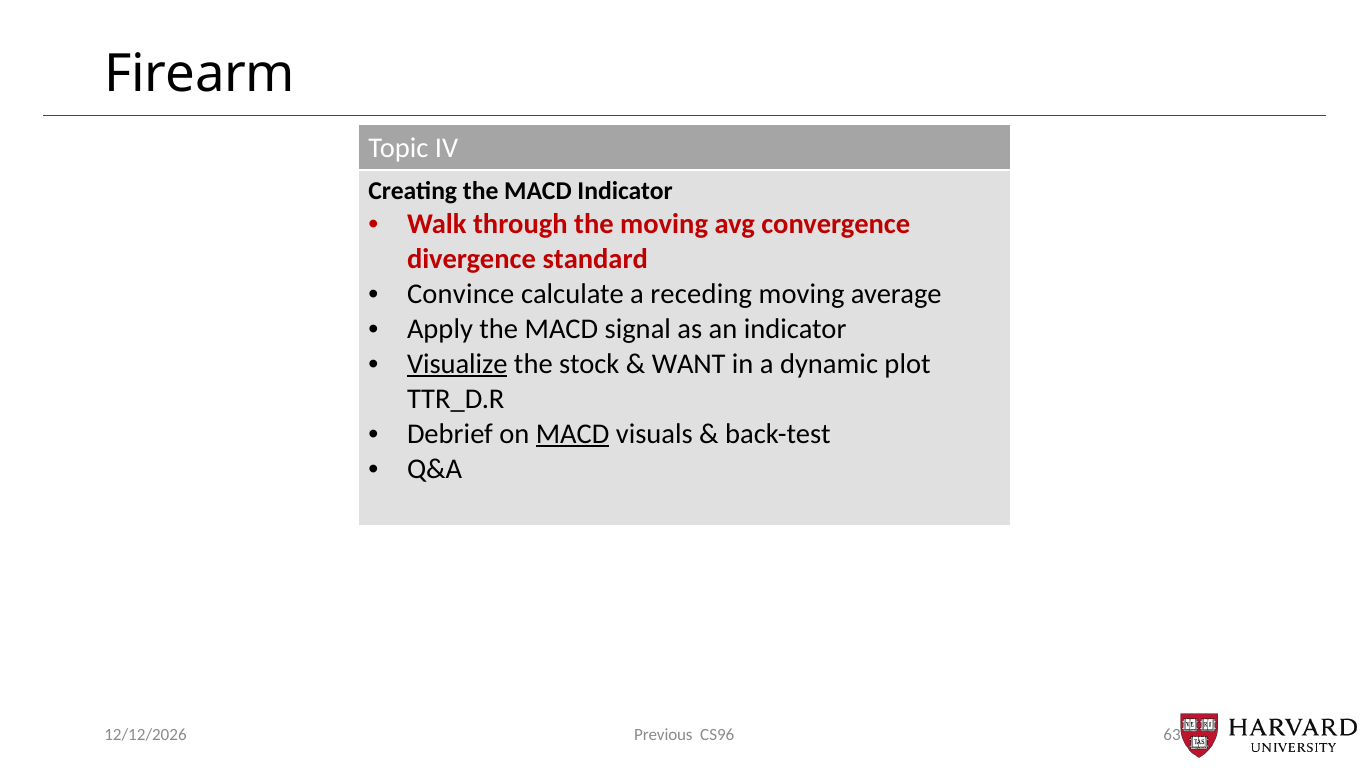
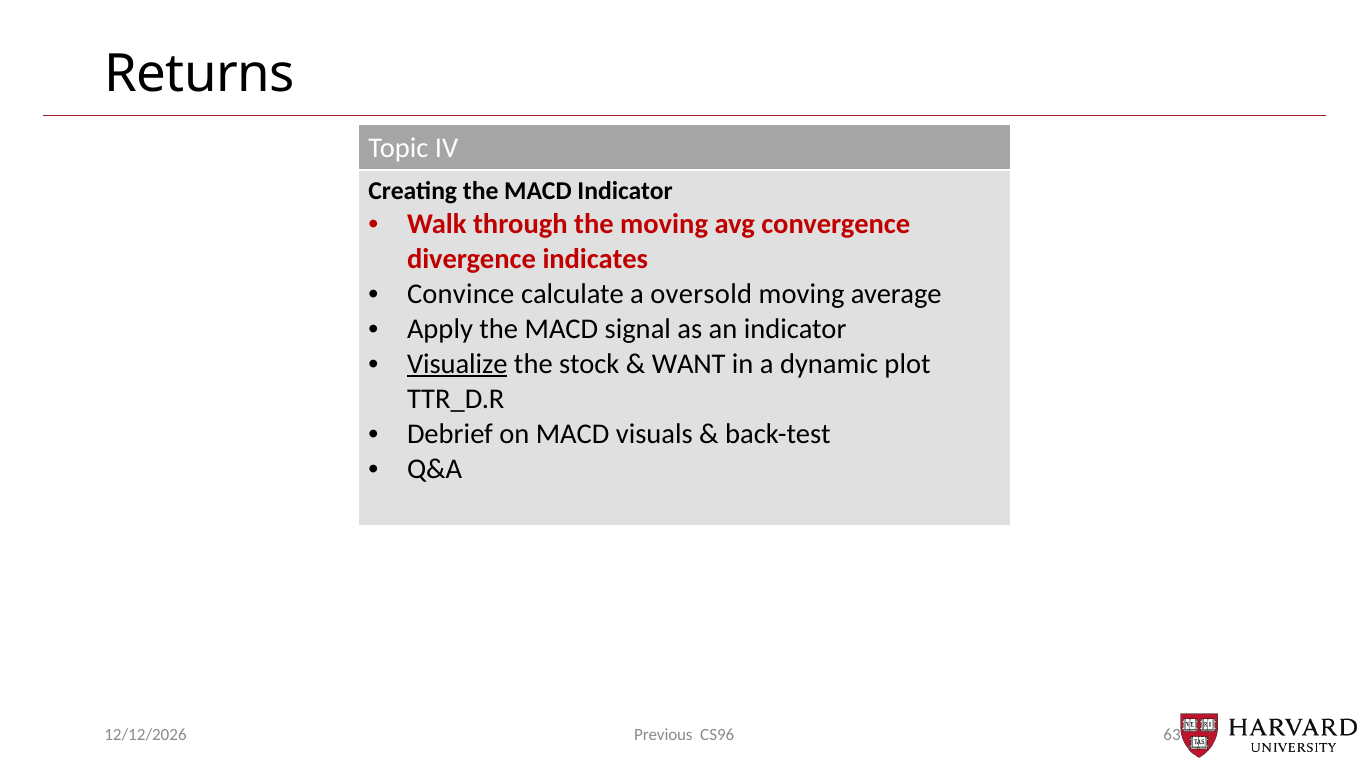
Firearm: Firearm -> Returns
standard: standard -> indicates
receding: receding -> oversold
MACD at (573, 434) underline: present -> none
